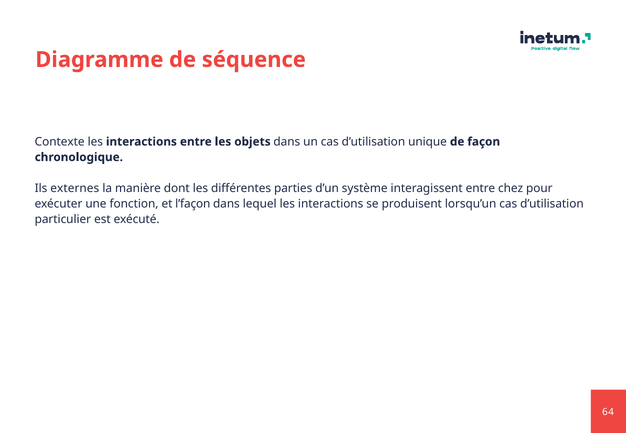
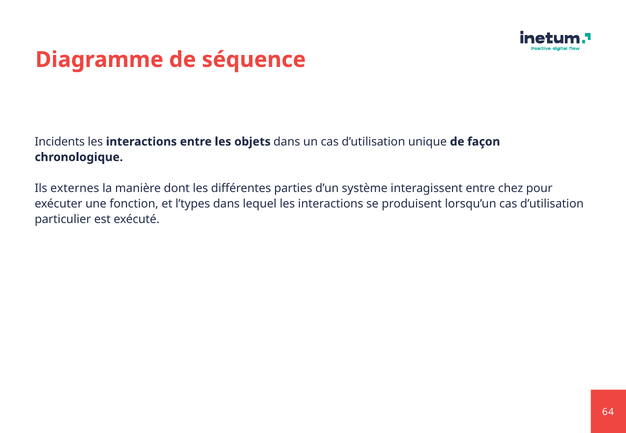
Contexte: Contexte -> Incidents
l’façon: l’façon -> l’types
